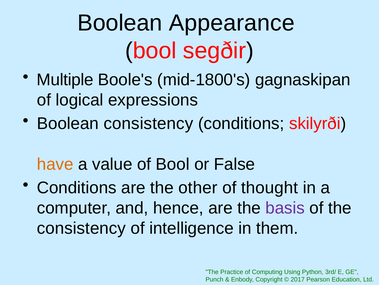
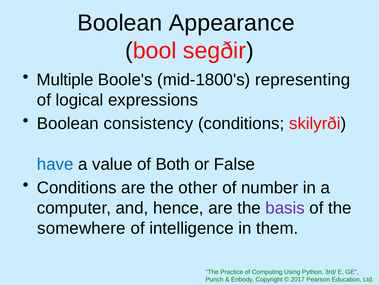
gagnaskipan: gagnaskipan -> representing
have colour: orange -> blue
of Bool: Bool -> Both
thought: thought -> number
consistency at (81, 228): consistency -> somewhere
